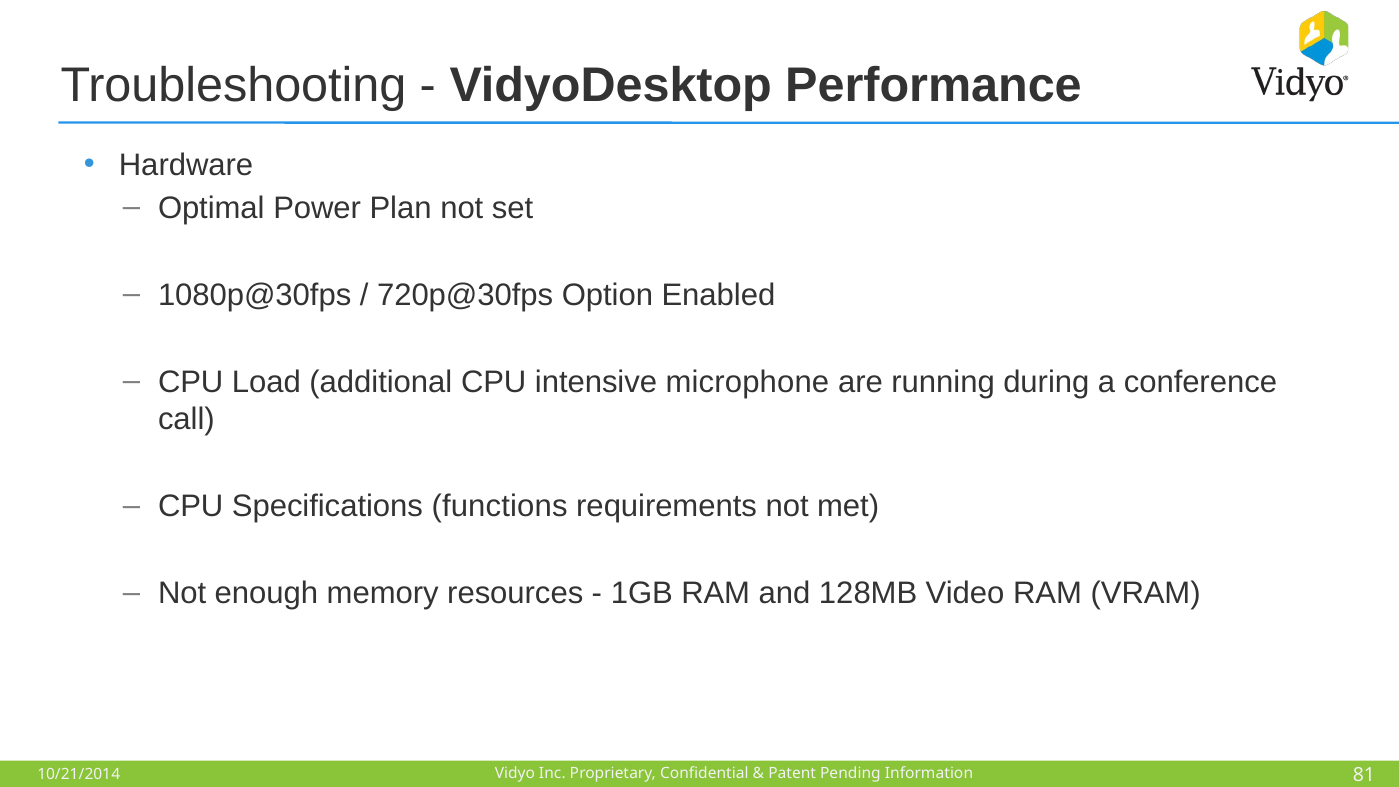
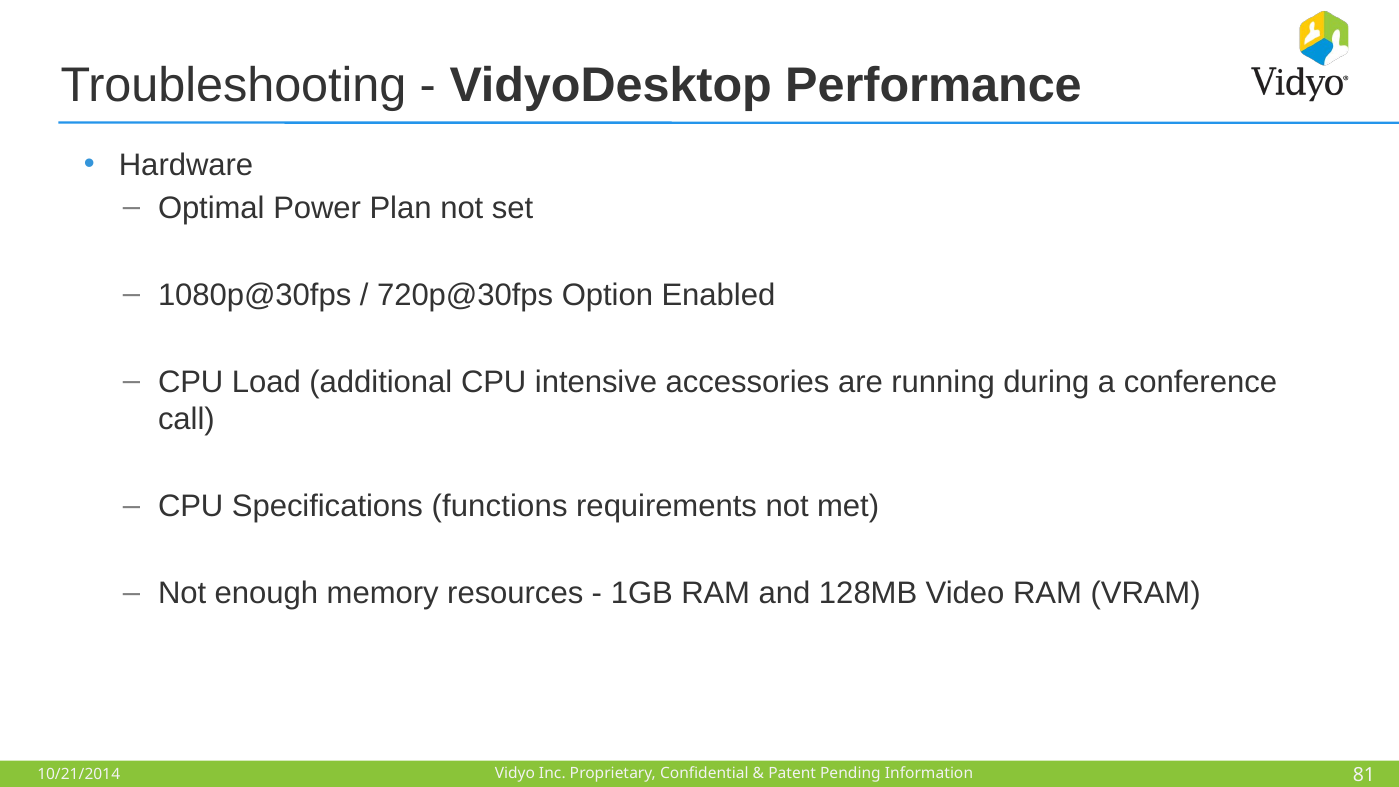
microphone: microphone -> accessories
